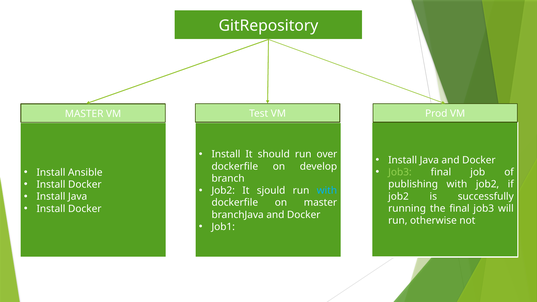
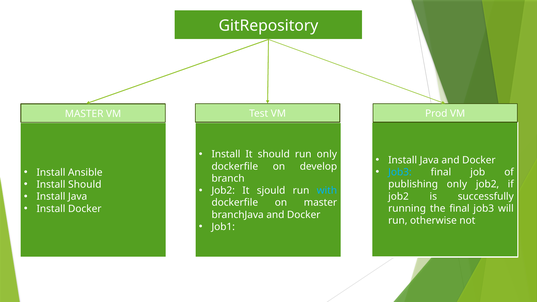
run over: over -> only
Job3 at (400, 172) colour: light green -> light blue
Docker at (85, 185): Docker -> Should
publishing with: with -> only
